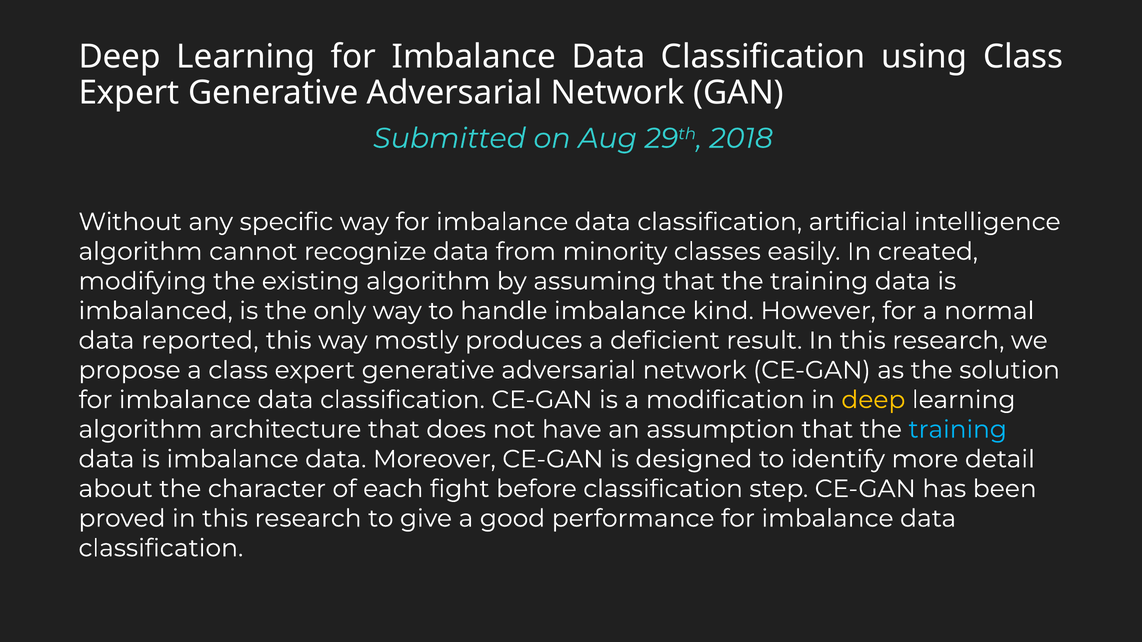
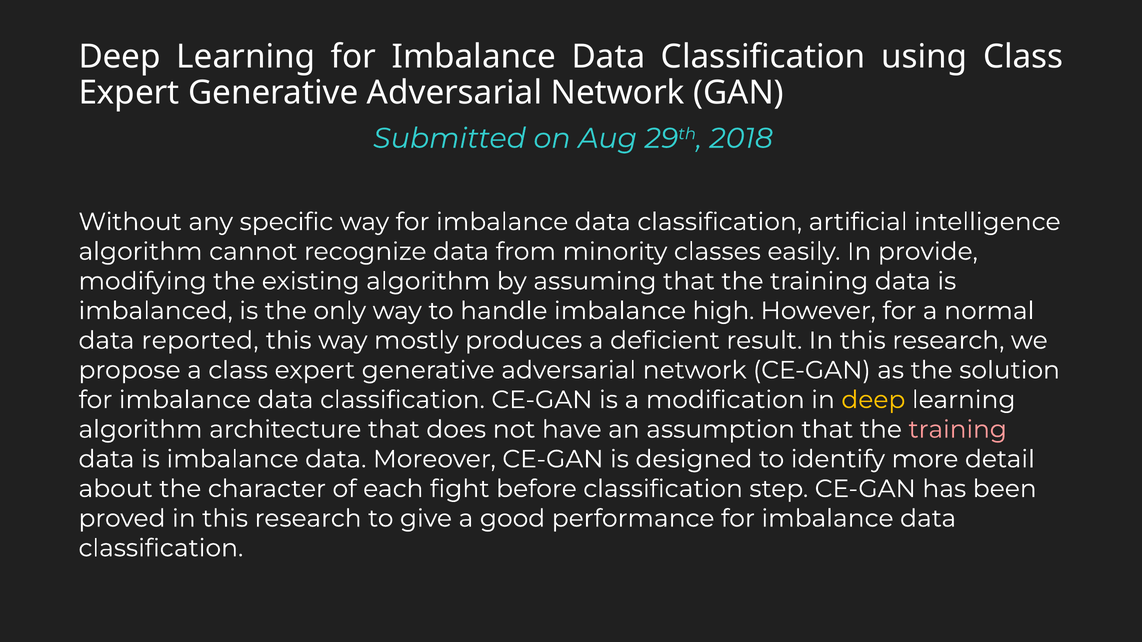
created: created -> provide
kind: kind -> high
training at (958, 430) colour: light blue -> pink
